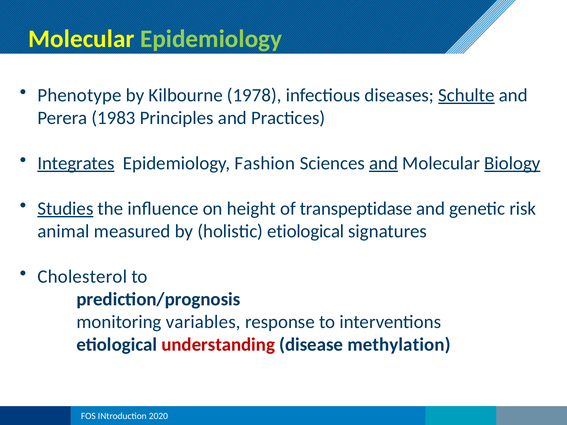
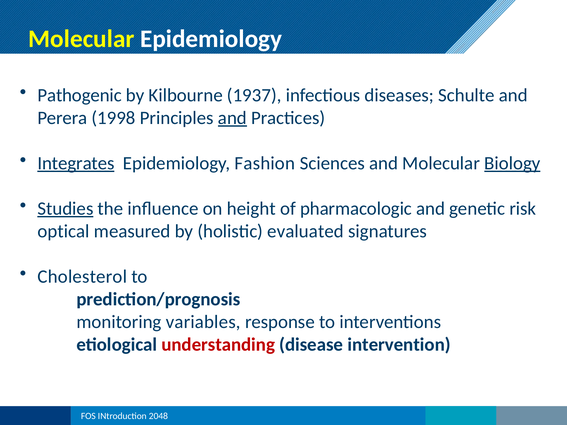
Epidemiology at (211, 39) colour: light green -> white
Phenotype: Phenotype -> Pathogenic
1978: 1978 -> 1937
Schulte underline: present -> none
1983: 1983 -> 1998
and at (232, 118) underline: none -> present
and at (384, 163) underline: present -> none
transpeptidase: transpeptidase -> pharmacologic
animal: animal -> optical
holistic etiological: etiological -> evaluated
methylation: methylation -> intervention
2020: 2020 -> 2048
